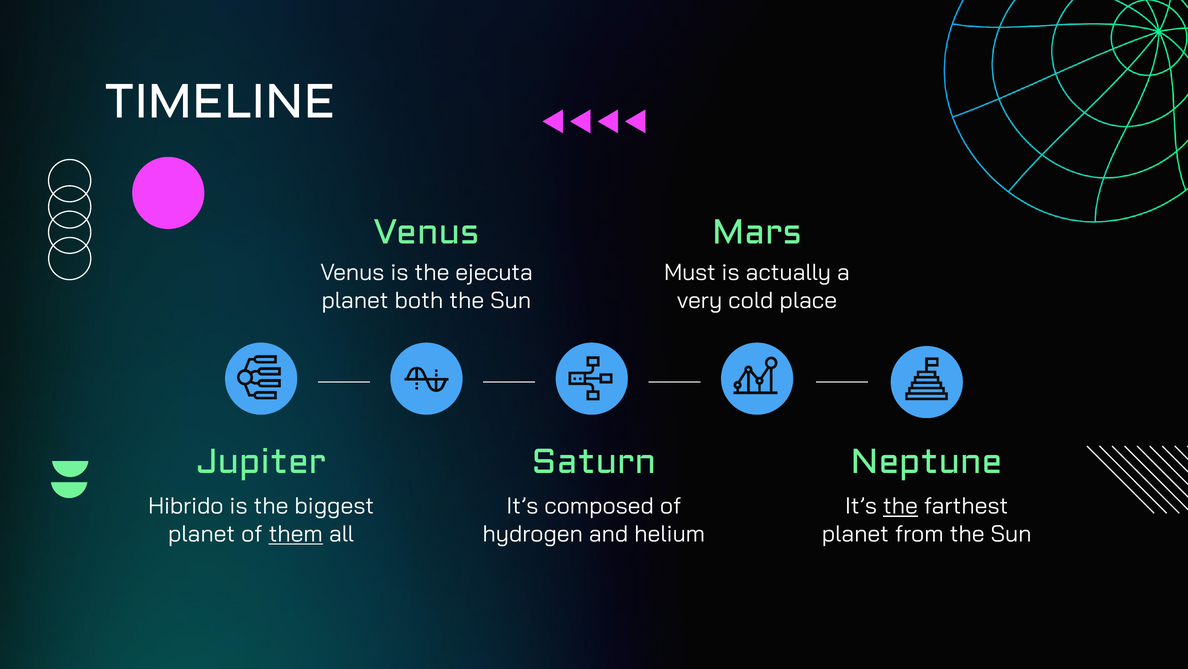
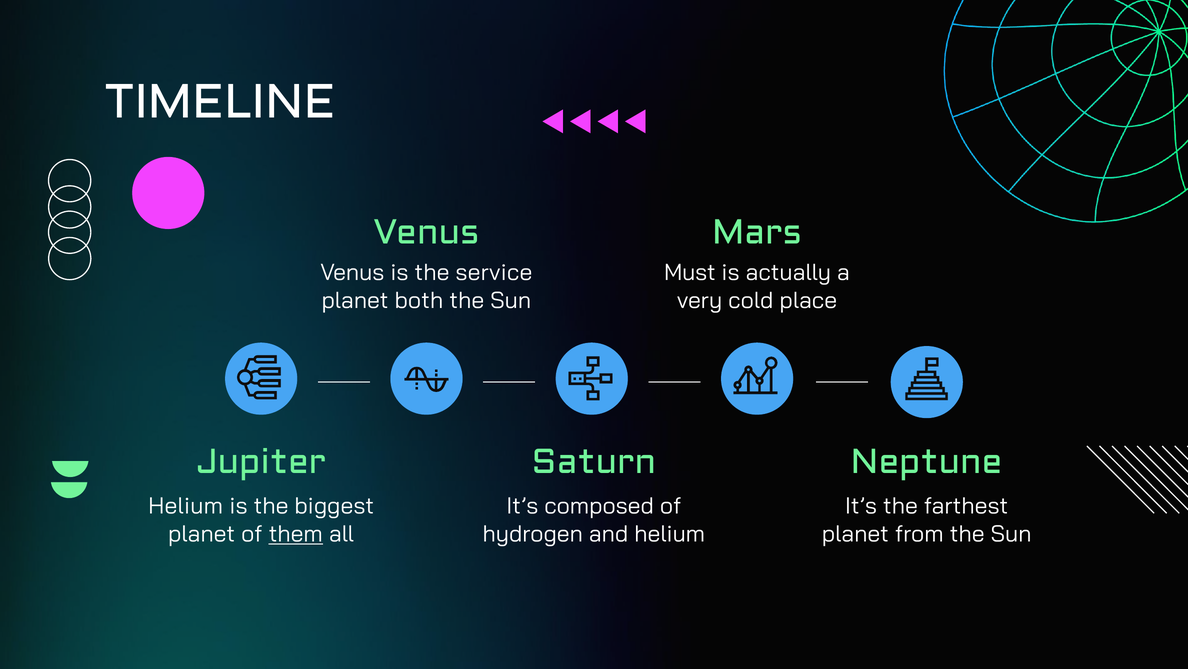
ejecuta: ejecuta -> service
Hibrido at (186, 506): Hibrido -> Helium
the at (900, 506) underline: present -> none
